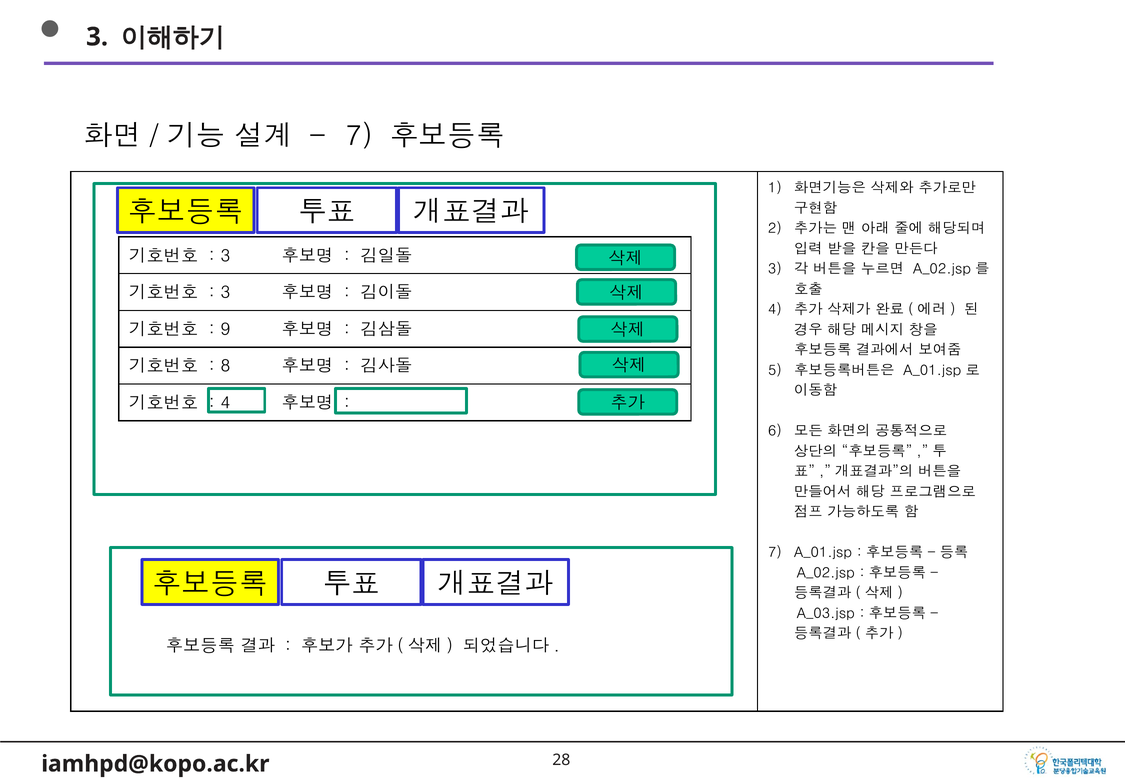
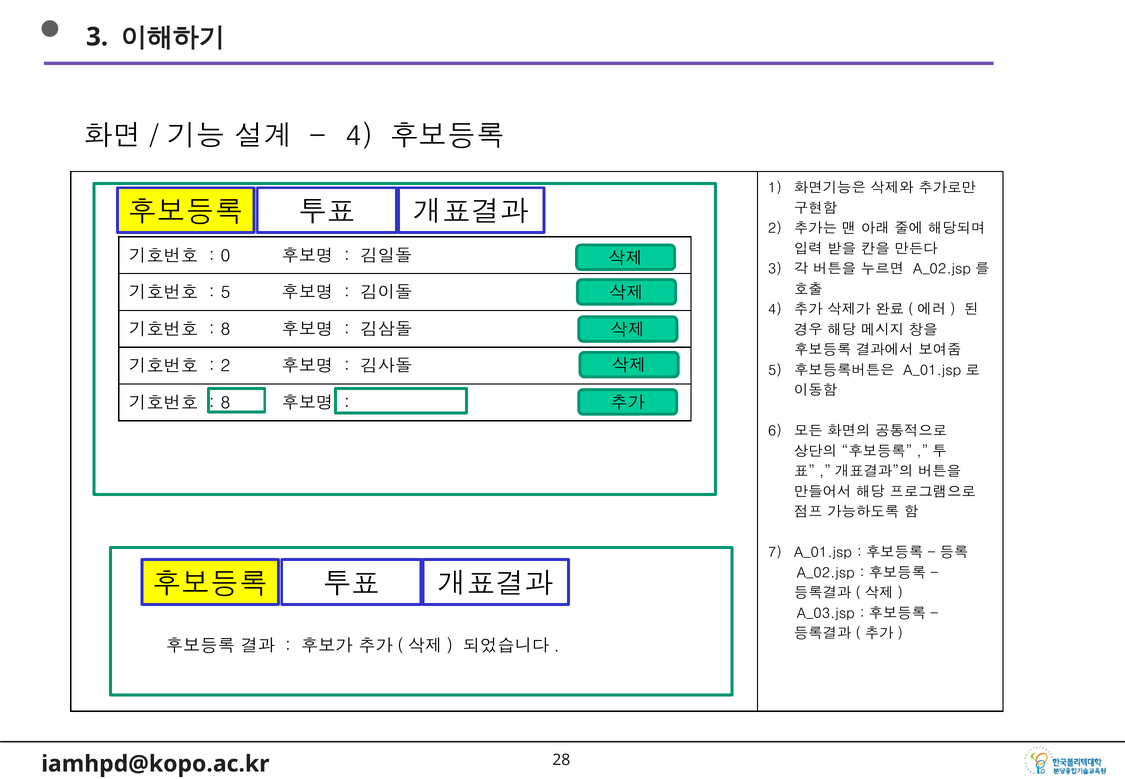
7 at (359, 136): 7 -> 4
3 at (225, 256): 3 -> 0
3 at (225, 293): 3 -> 5
9 at (225, 329): 9 -> 8
8 at (225, 366): 8 -> 2
4 at (225, 403): 4 -> 8
